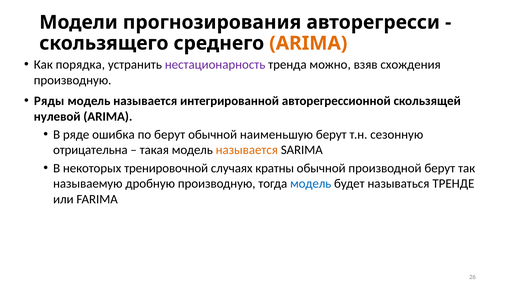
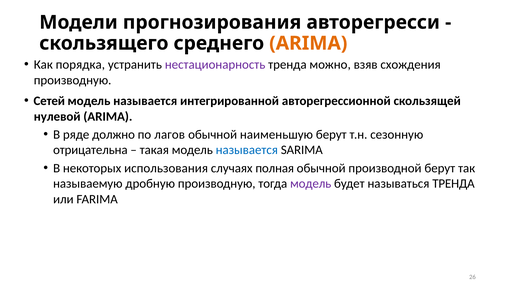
Ряды: Ряды -> Сетей
ошибка: ошибка -> должно
по берут: берут -> лагов
называется at (247, 150) colour: orange -> blue
тренировочной: тренировочной -> использования
кратны: кратны -> полная
модель at (311, 183) colour: blue -> purple
называться ТРЕНДЕ: ТРЕНДЕ -> ТРЕНДА
